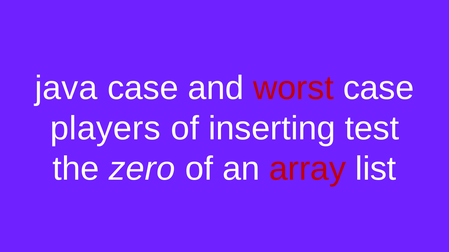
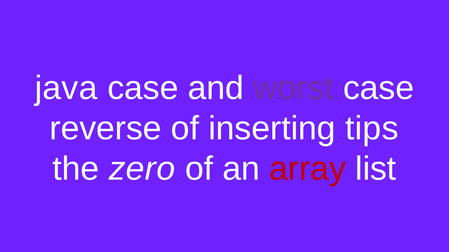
worst colour: red -> purple
players: players -> reverse
test: test -> tips
